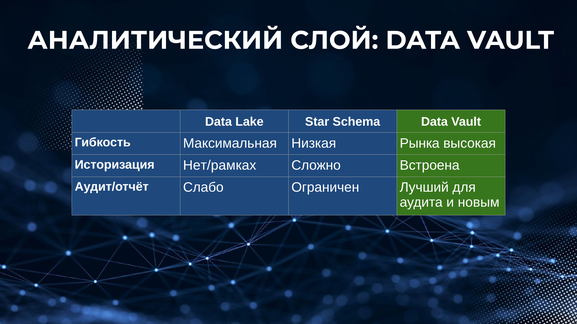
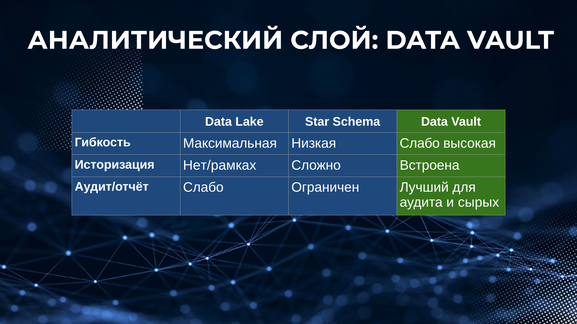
Низкая Рынка: Рынка -> Слабо
новым: новым -> сырых
